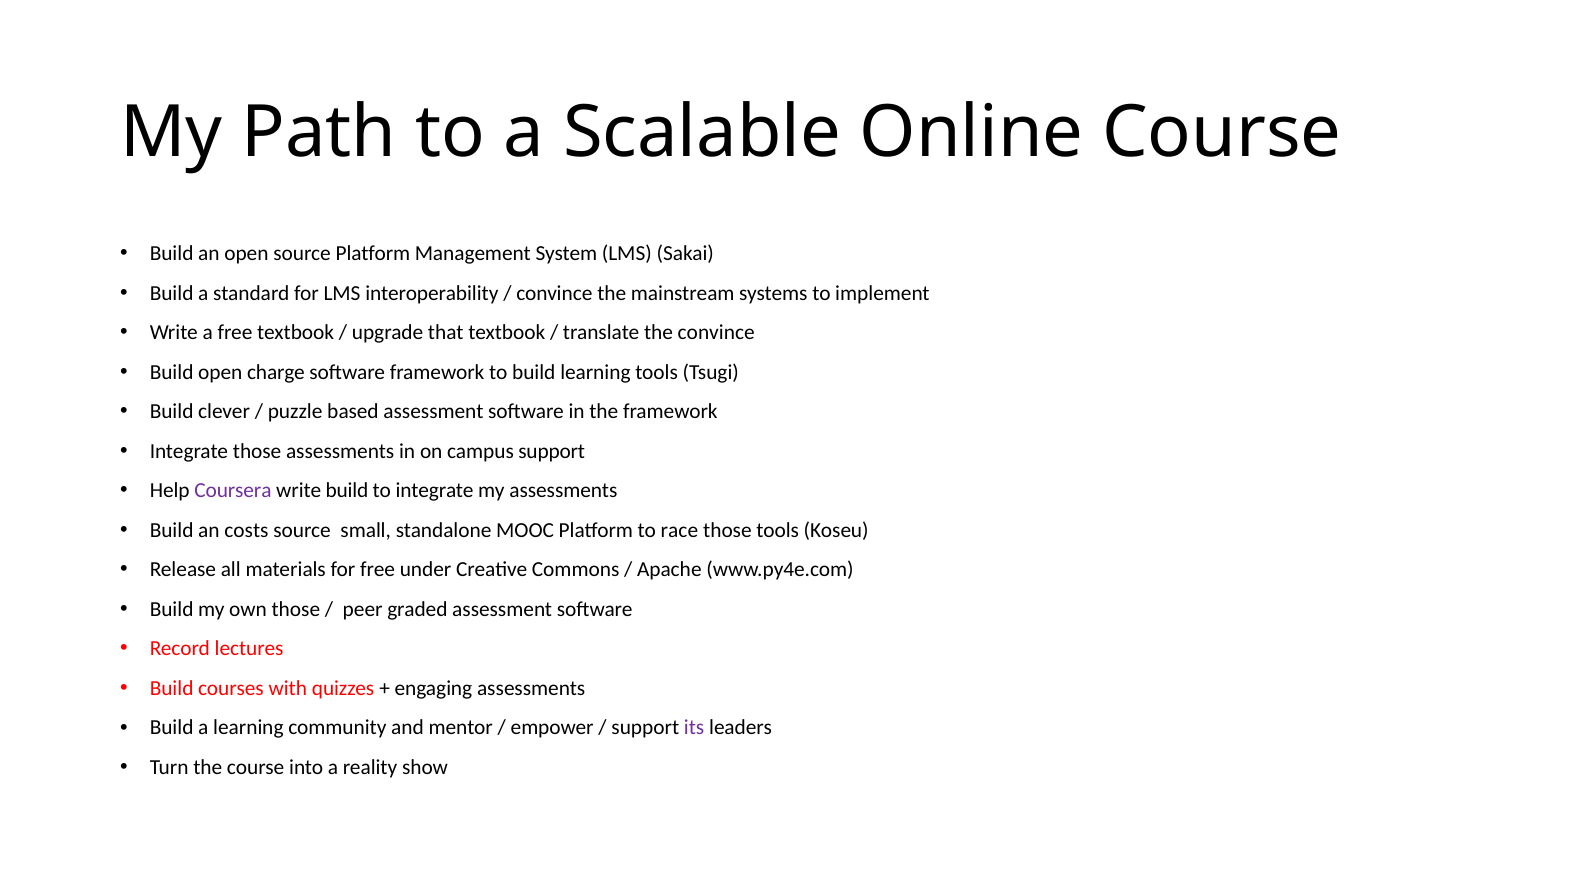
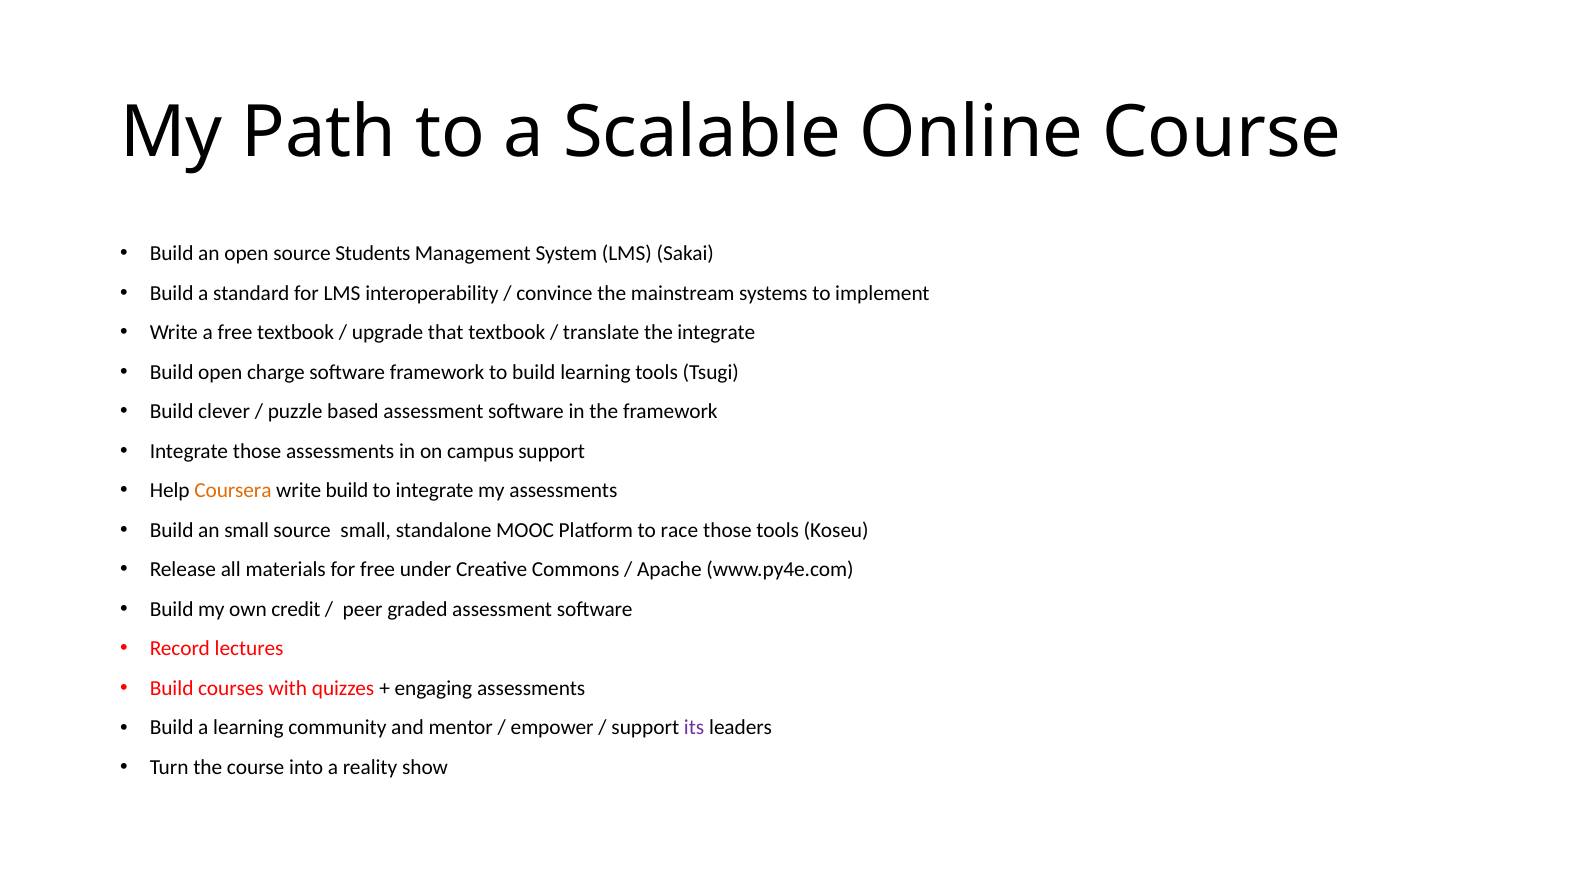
source Platform: Platform -> Students
the convince: convince -> integrate
Coursera colour: purple -> orange
an costs: costs -> small
own those: those -> credit
